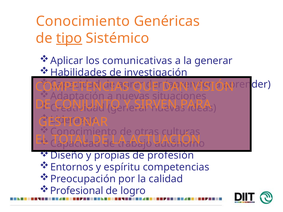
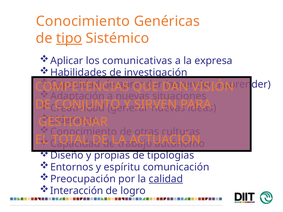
la generar: generar -> expresa
profesión: profesión -> tipologías
espíritu competencias: competencias -> comunicación
calidad underline: none -> present
Profesional: Profesional -> Interacción
